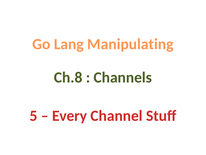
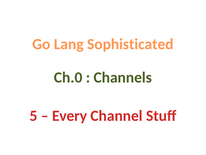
Manipulating: Manipulating -> Sophisticated
Ch.8: Ch.8 -> Ch.0
